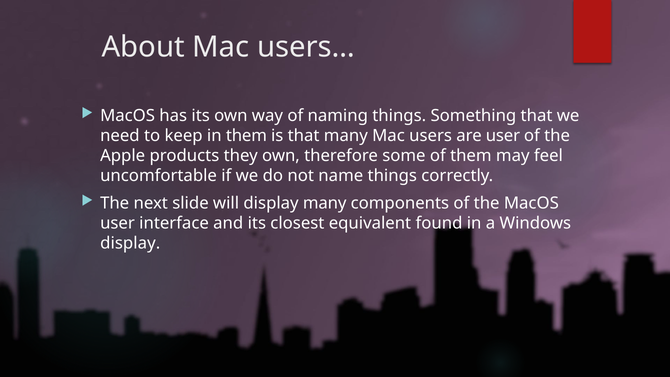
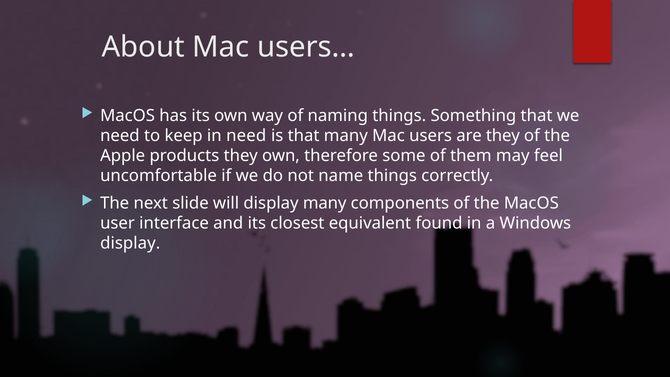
in them: them -> need
are user: user -> they
